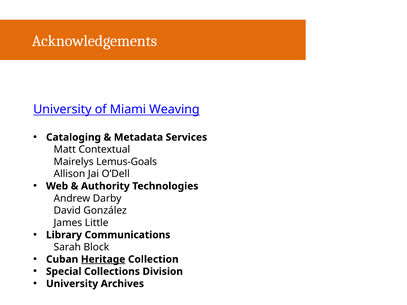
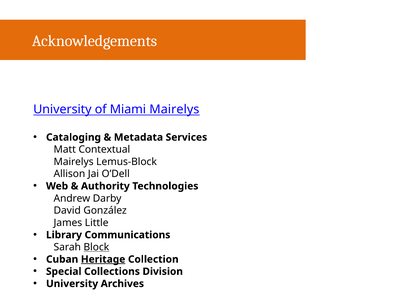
Miami Weaving: Weaving -> Mairelys
Lemus-Goals: Lemus-Goals -> Lemus-Block
Block underline: none -> present
